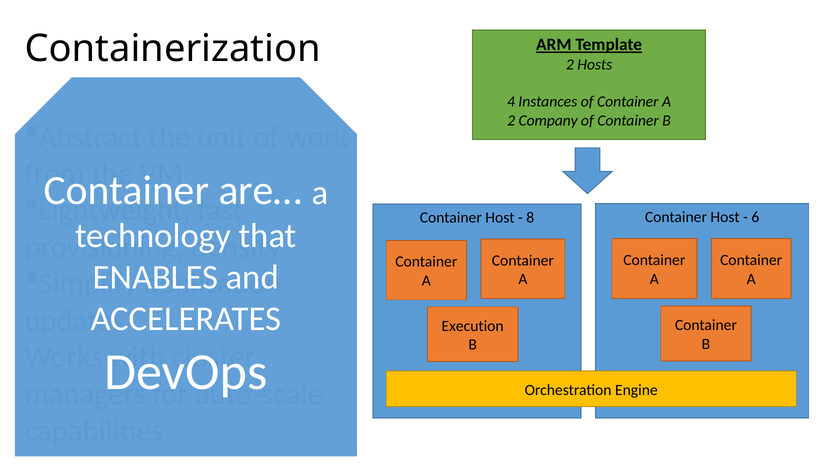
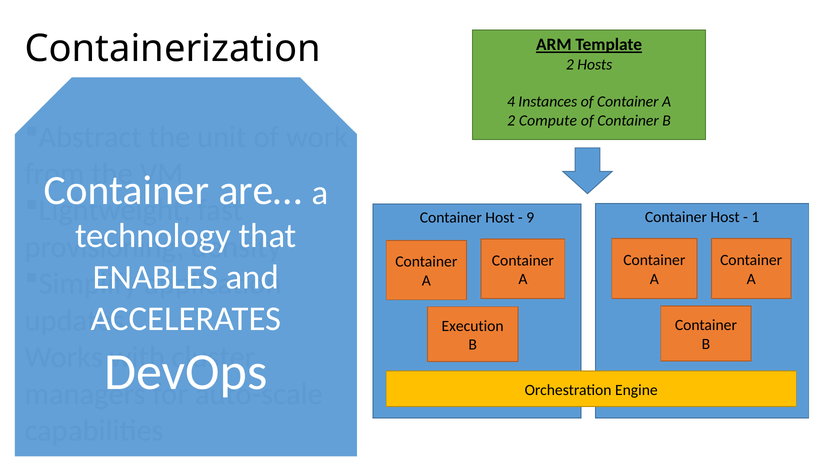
Company: Company -> Compute
6: 6 -> 1
8: 8 -> 9
